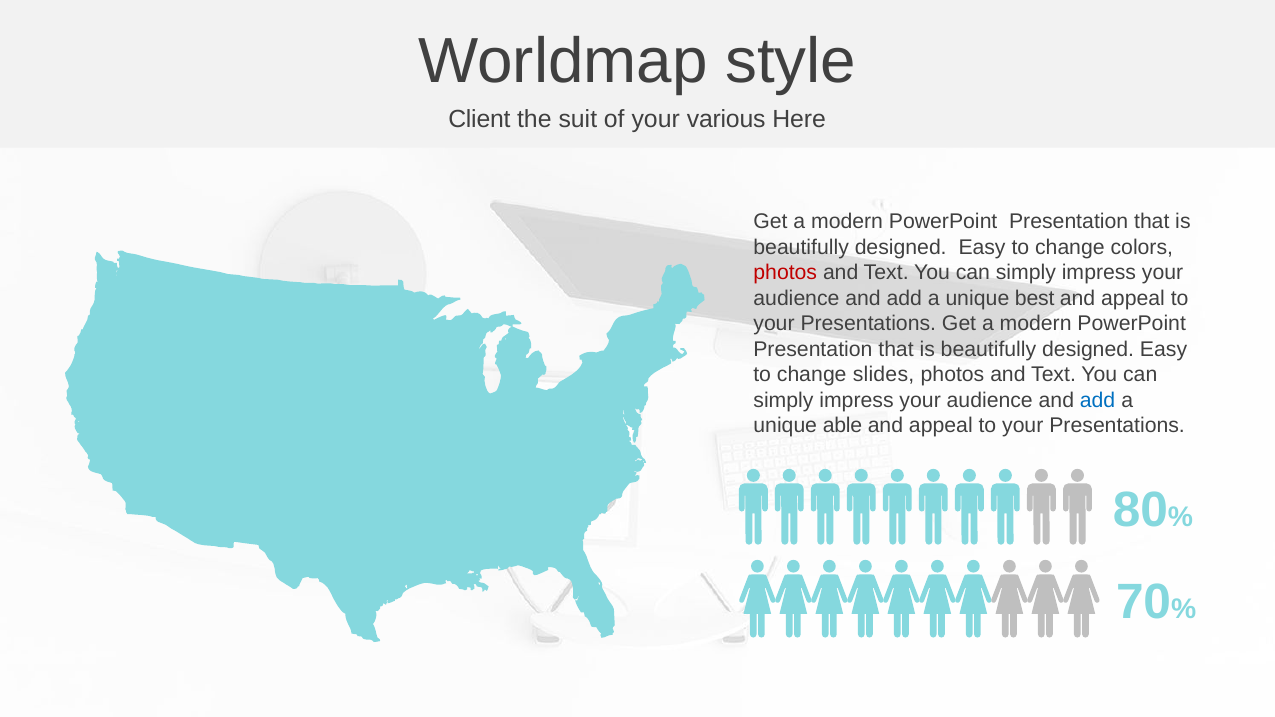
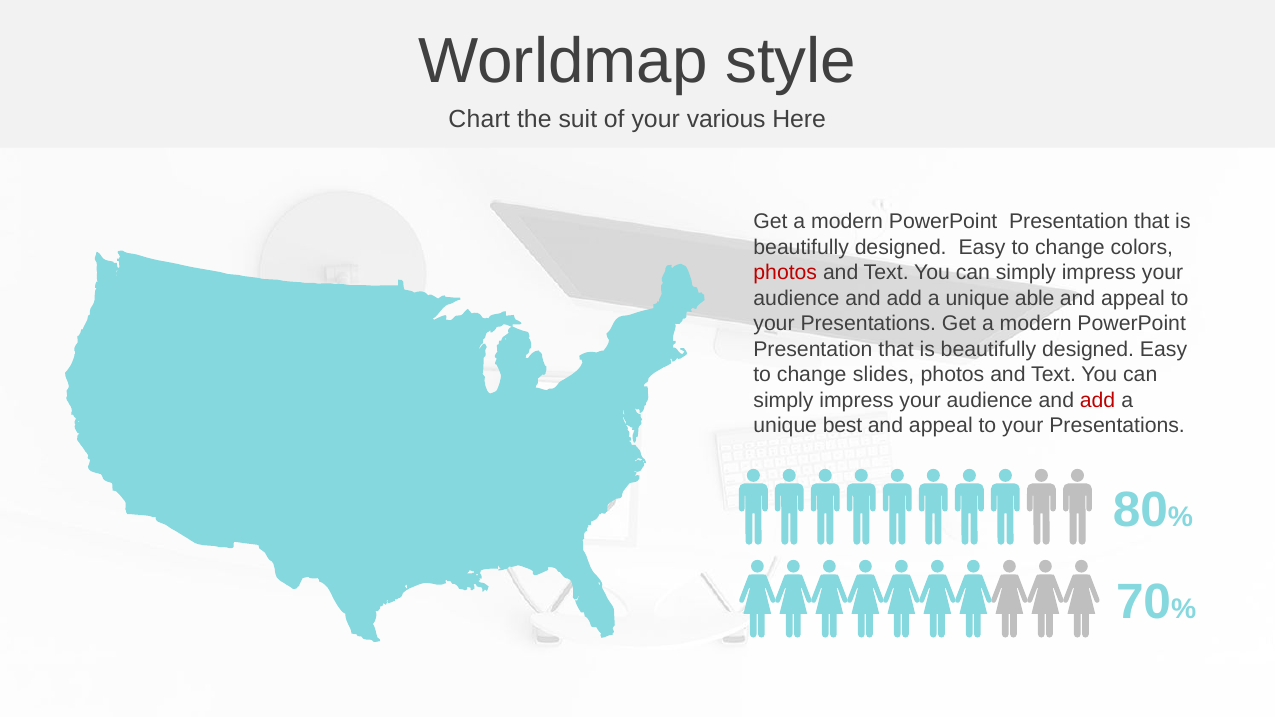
Client: Client -> Chart
best: best -> able
add at (1098, 400) colour: blue -> red
able: able -> best
